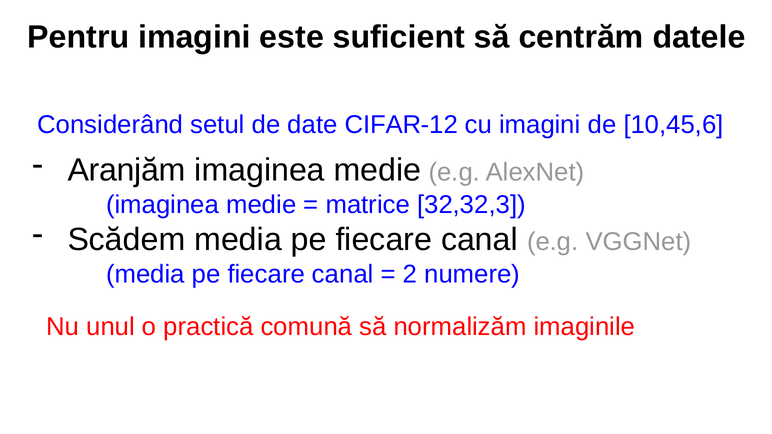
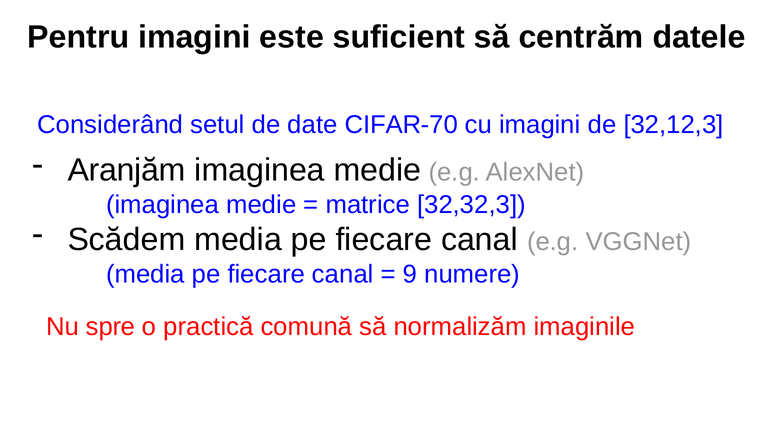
CIFAR-12: CIFAR-12 -> CIFAR-70
10,45,6: 10,45,6 -> 32,12,3
2: 2 -> 9
unul: unul -> spre
